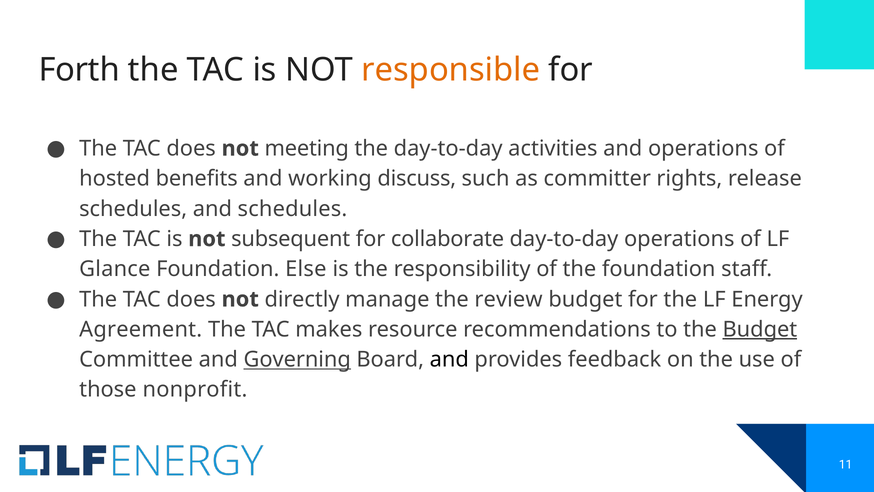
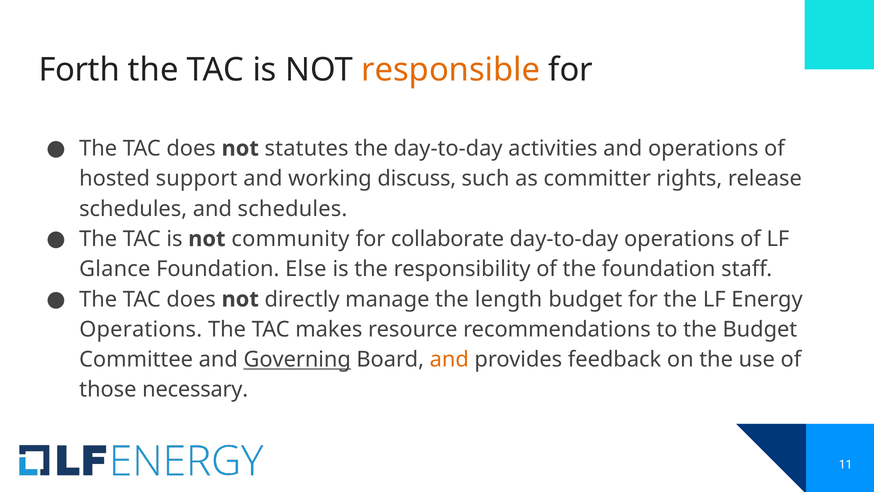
meeting: meeting -> statutes
benefits: benefits -> support
subsequent: subsequent -> community
review: review -> length
Agreement at (141, 329): Agreement -> Operations
Budget at (760, 329) underline: present -> none
and at (449, 359) colour: black -> orange
nonprofit: nonprofit -> necessary
